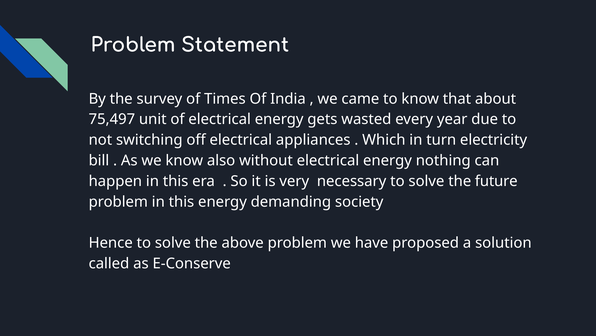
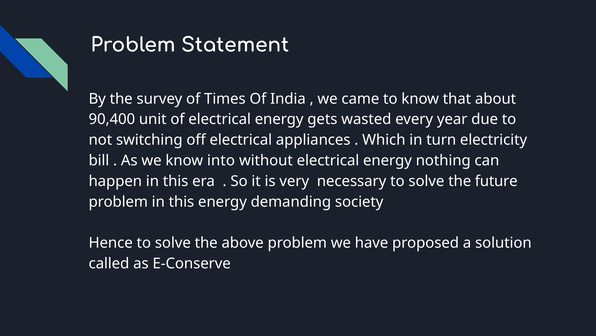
75,497: 75,497 -> 90,400
also: also -> into
